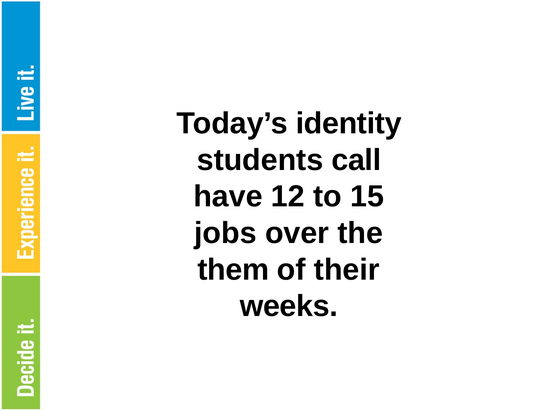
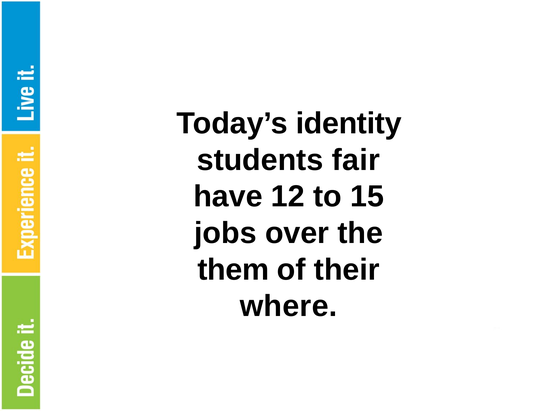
call: call -> fair
weeks: weeks -> where
